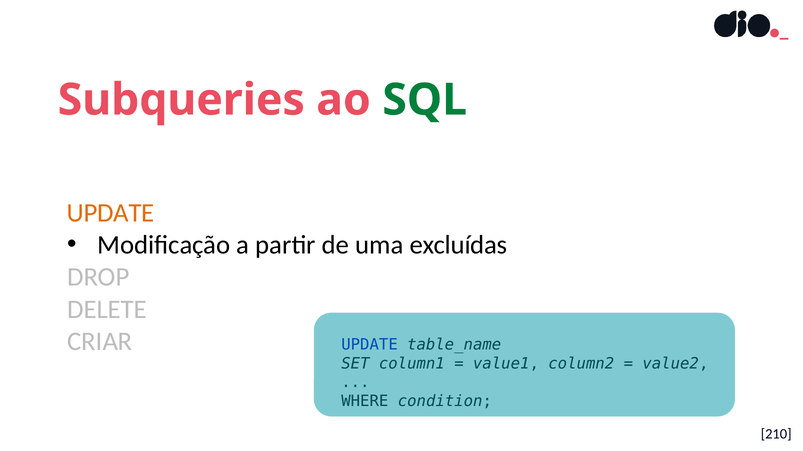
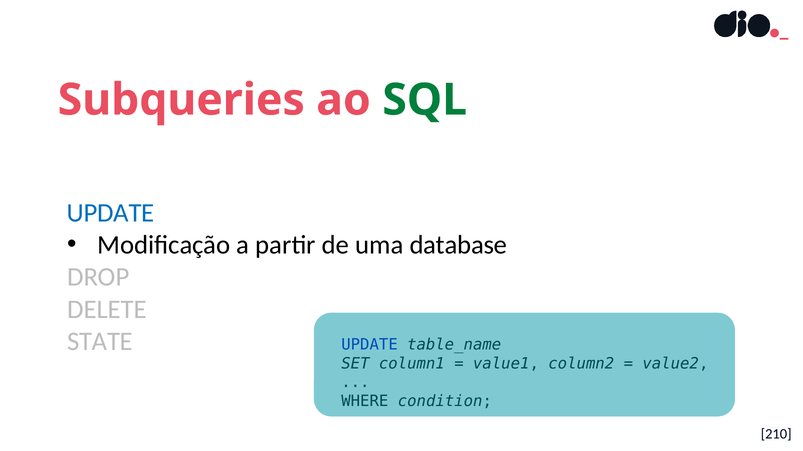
UPDATE at (111, 213) colour: orange -> blue
excluídas: excluídas -> database
CRIAR: CRIAR -> STATE
